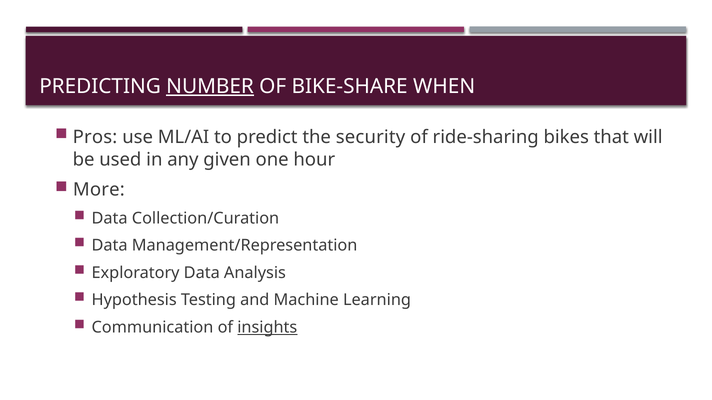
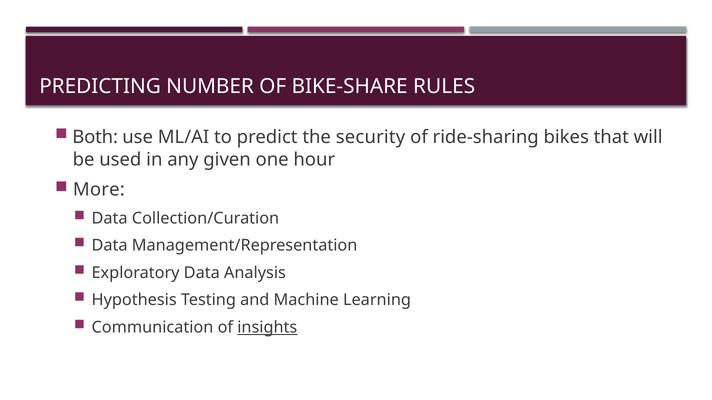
NUMBER underline: present -> none
WHEN: WHEN -> RULES
Pros: Pros -> Both
